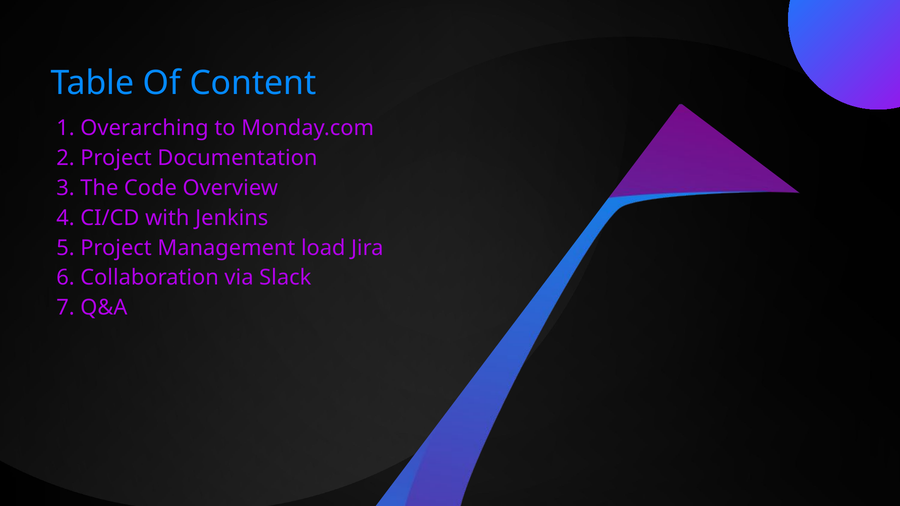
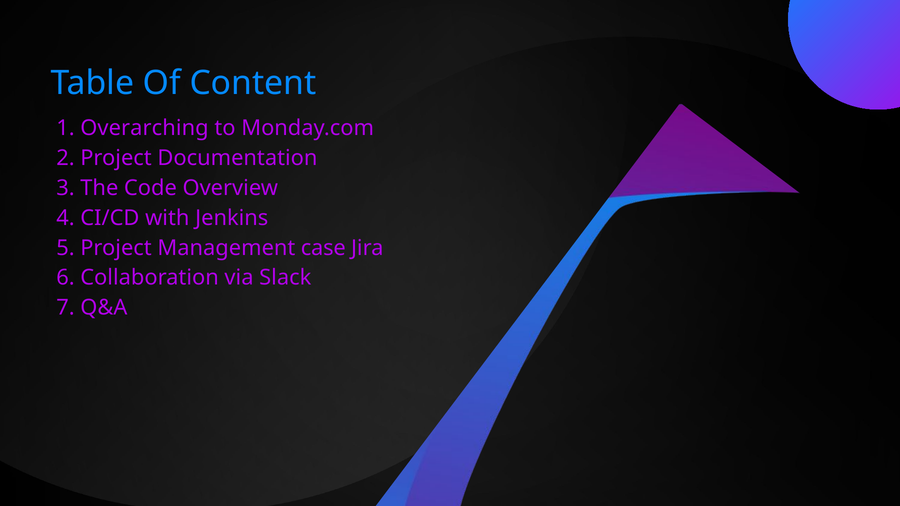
load: load -> case
